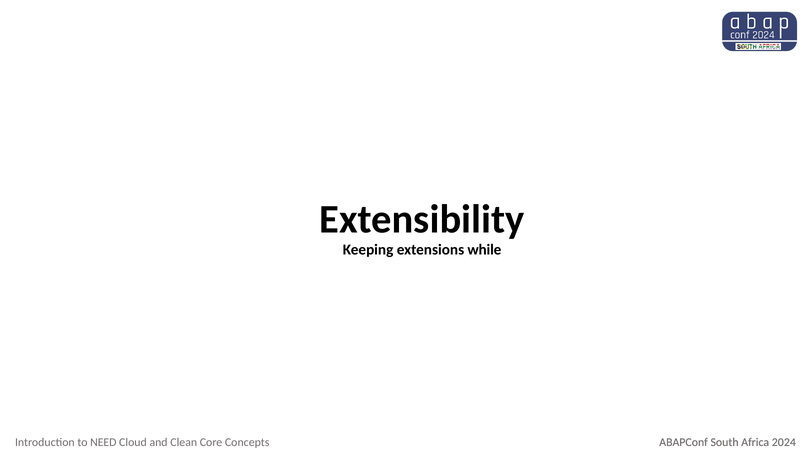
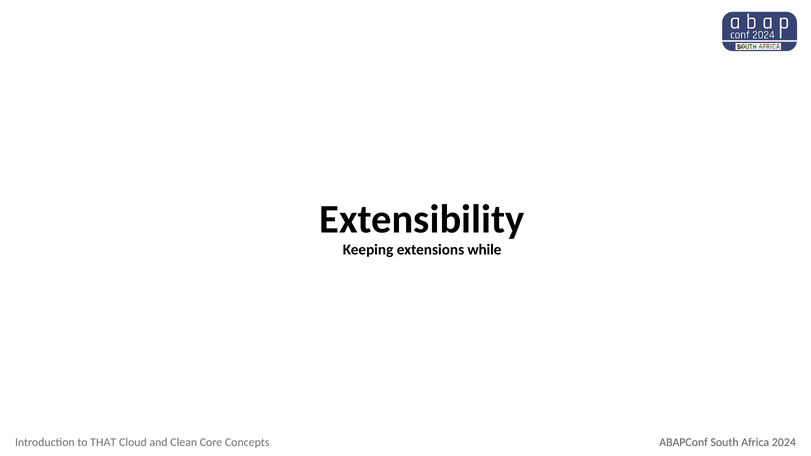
NEED: NEED -> THAT
